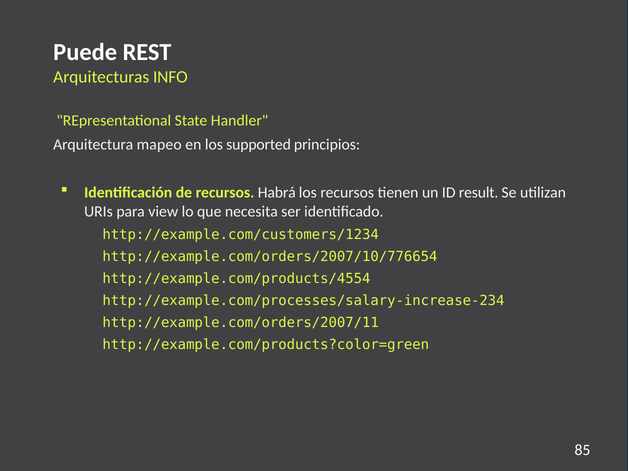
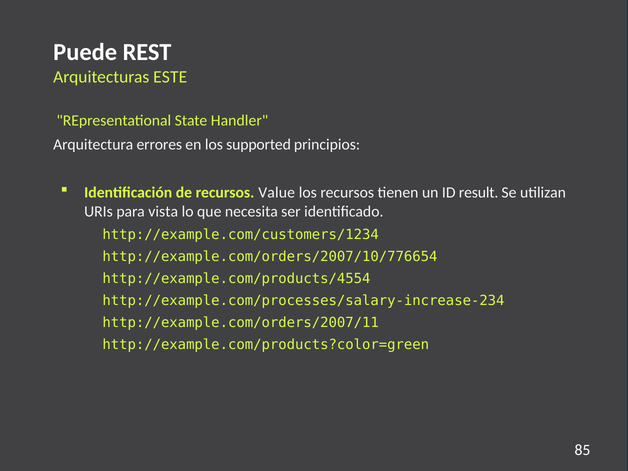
INFO: INFO -> ESTE
mapeo: mapeo -> errores
Habrá: Habrá -> Value
view: view -> vista
